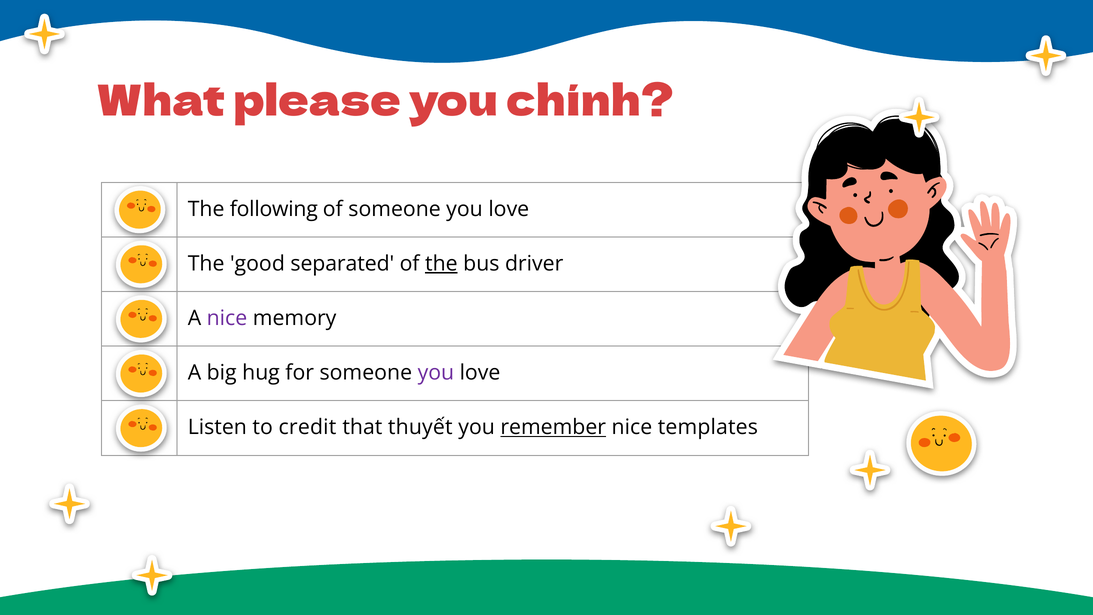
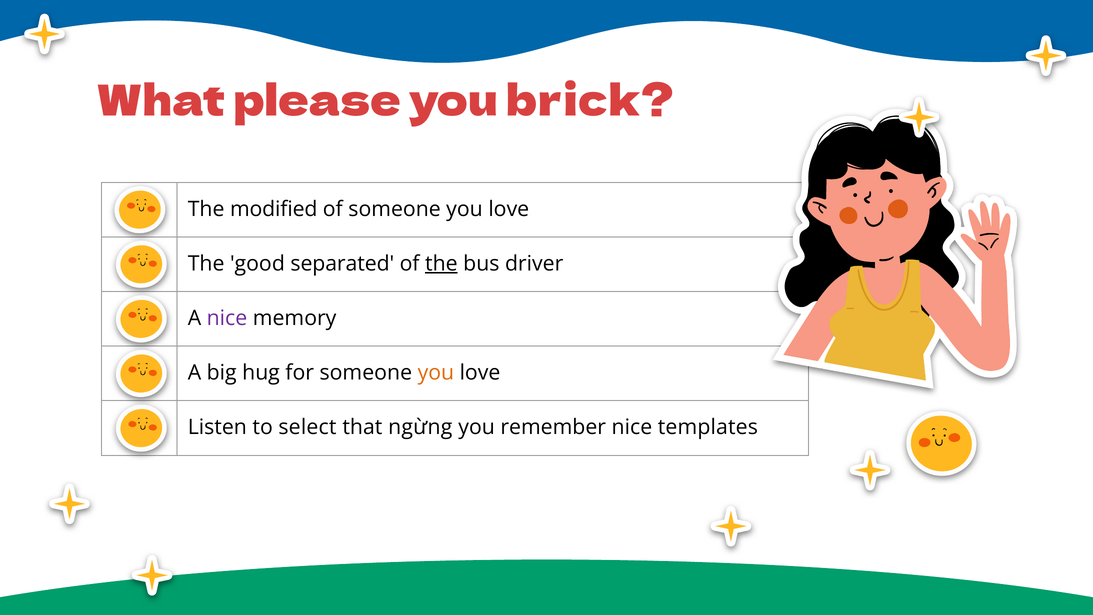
chính: chính -> brick
following: following -> modified
you at (436, 373) colour: purple -> orange
credit: credit -> select
thuyết: thuyết -> ngừng
remember underline: present -> none
